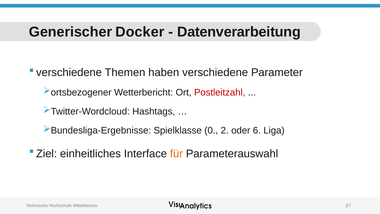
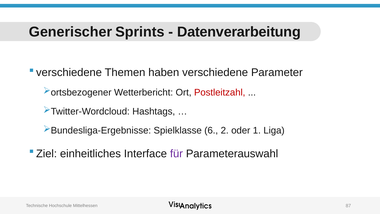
Docker: Docker -> Sprints
0: 0 -> 6
6: 6 -> 1
für colour: orange -> purple
